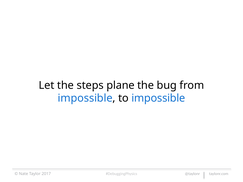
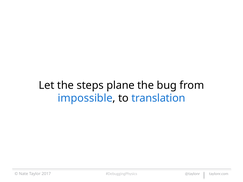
to impossible: impossible -> translation
